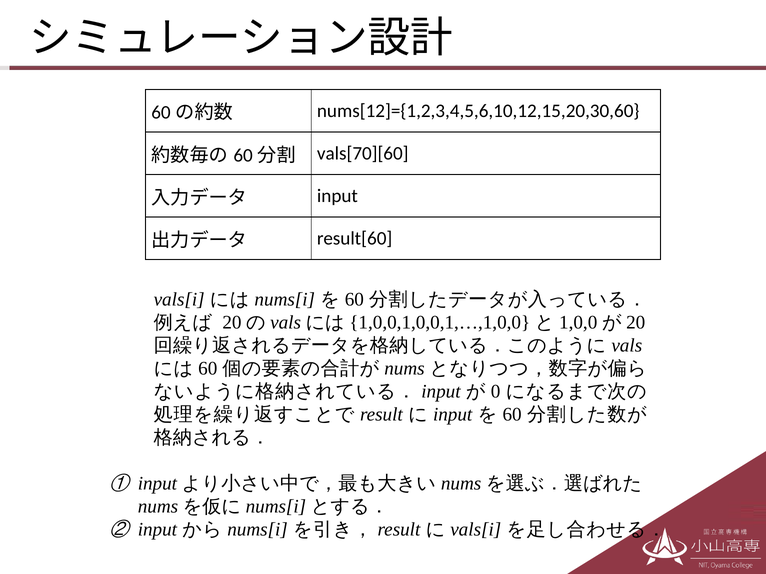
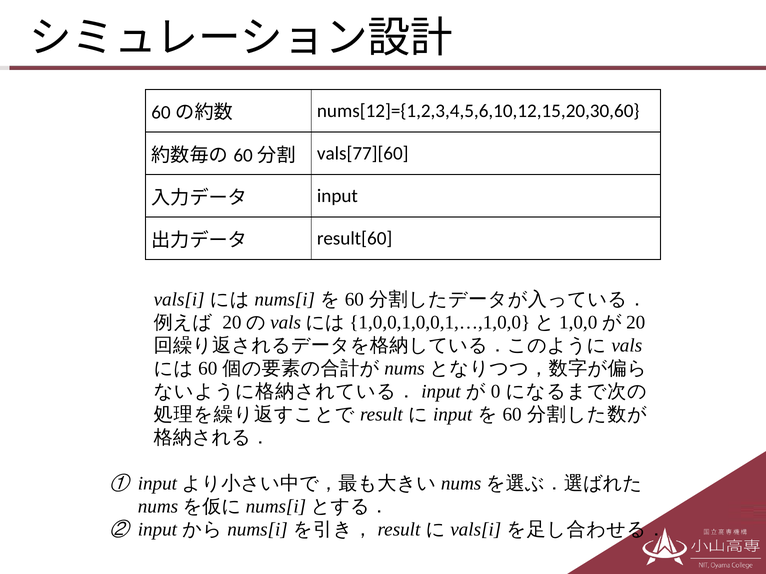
vals[70][60: vals[70][60 -> vals[77][60
